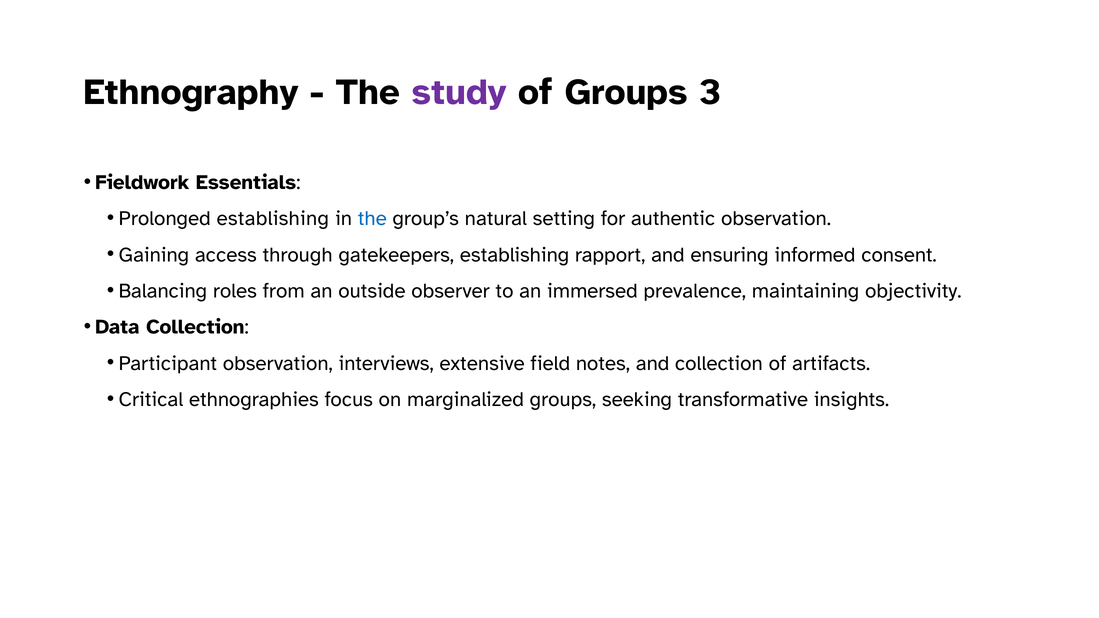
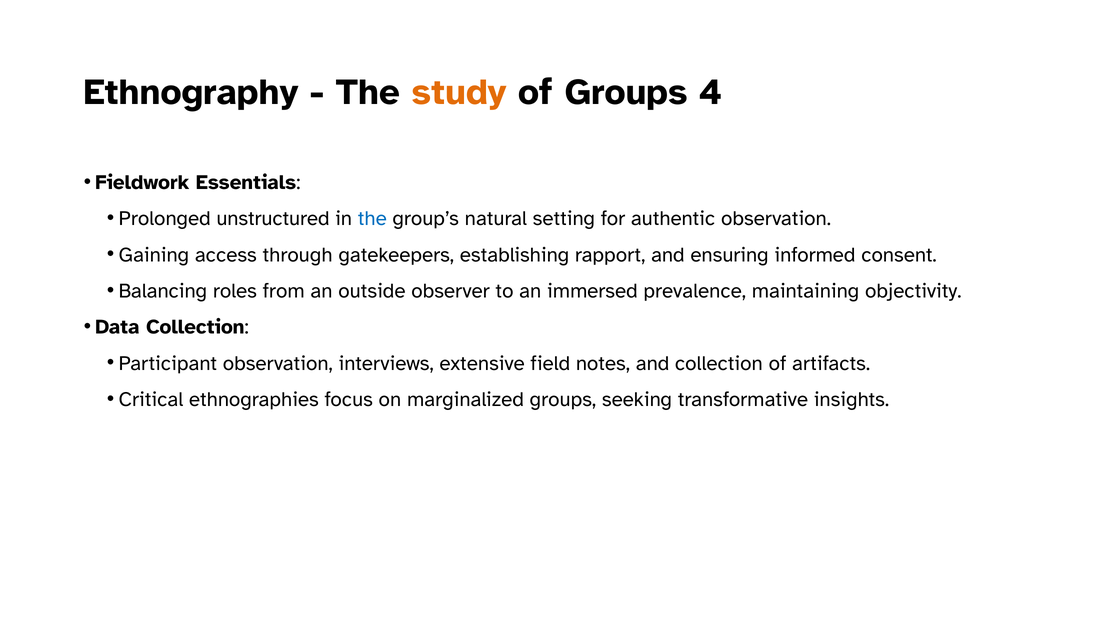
study colour: purple -> orange
3: 3 -> 4
Prolonged establishing: establishing -> unstructured
